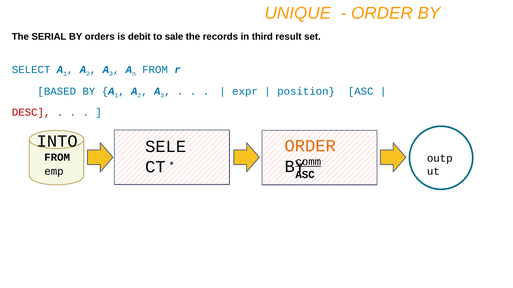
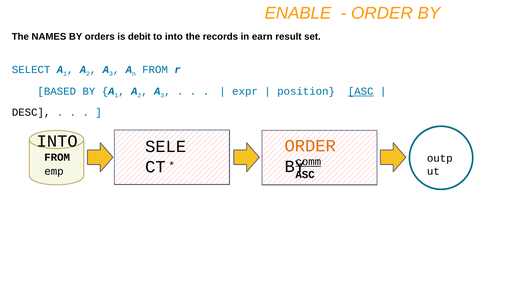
UNIQUE: UNIQUE -> ENABLE
SERIAL: SERIAL -> NAMES
to sale: sale -> into
third: third -> earn
ASC at (361, 92) underline: none -> present
DESC colour: red -> black
